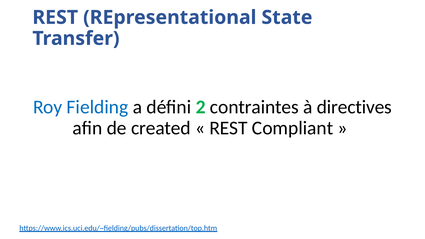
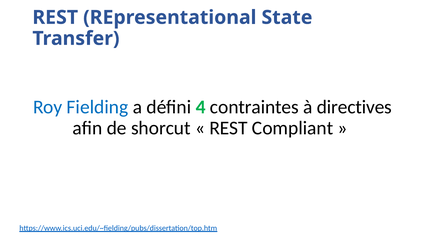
2: 2 -> 4
created: created -> shorcut
